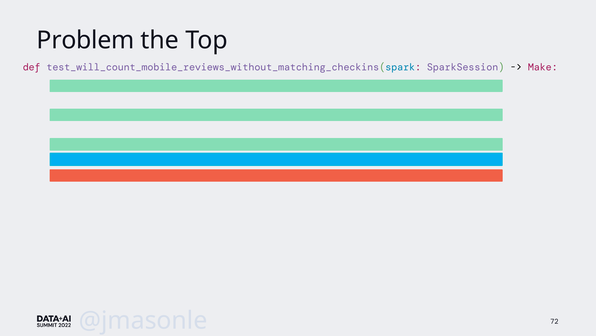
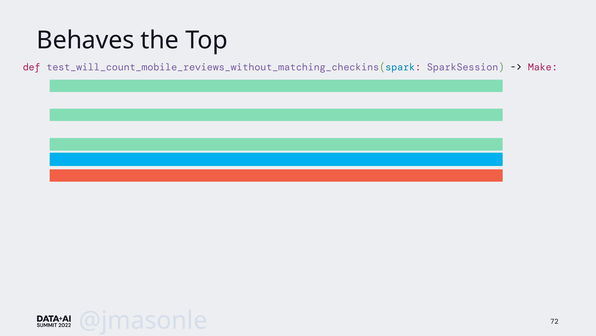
Problem: Problem -> Behaves
